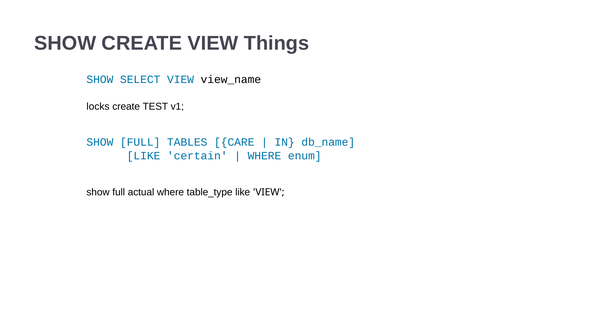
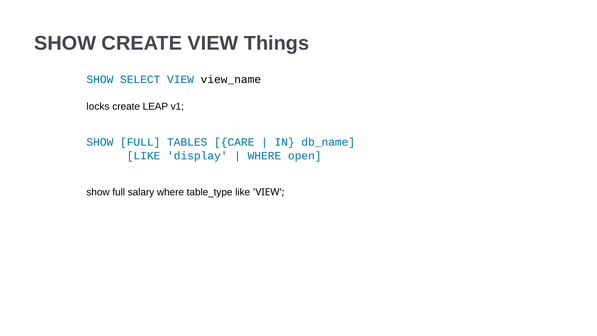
TEST: TEST -> LEAP
certain: certain -> display
enum: enum -> open
actual: actual -> salary
